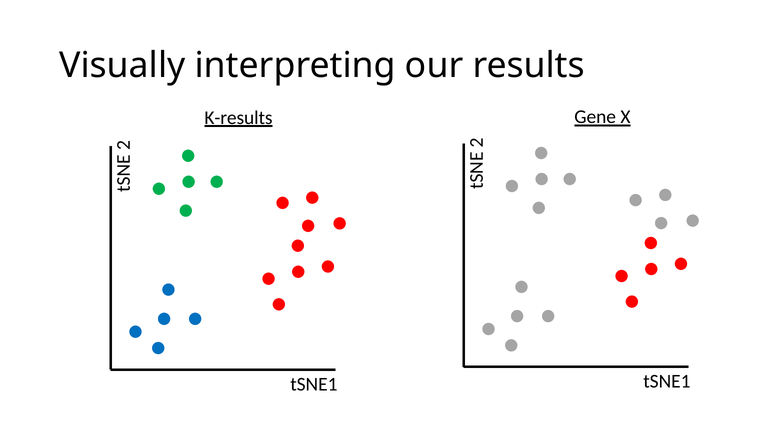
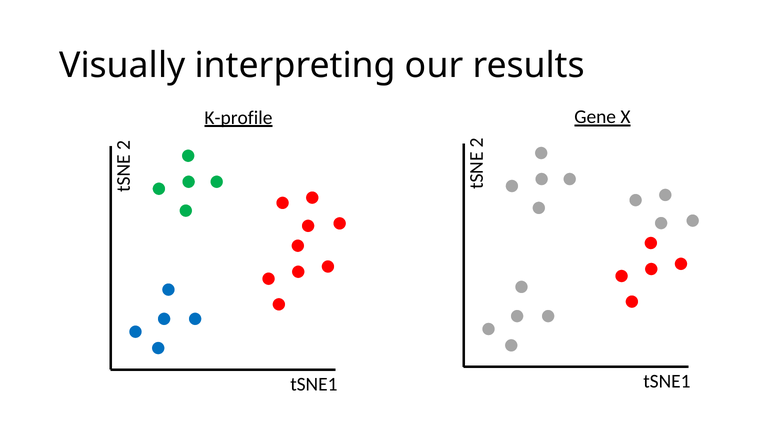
K-results: K-results -> K-profile
